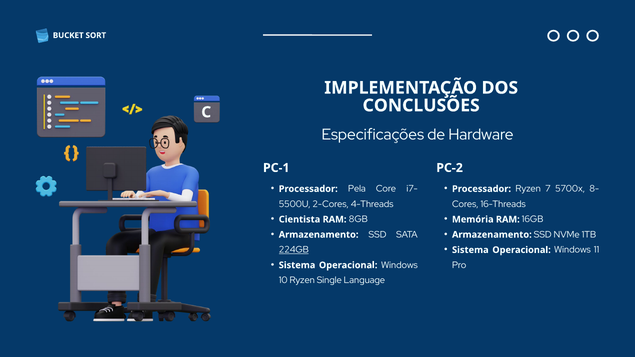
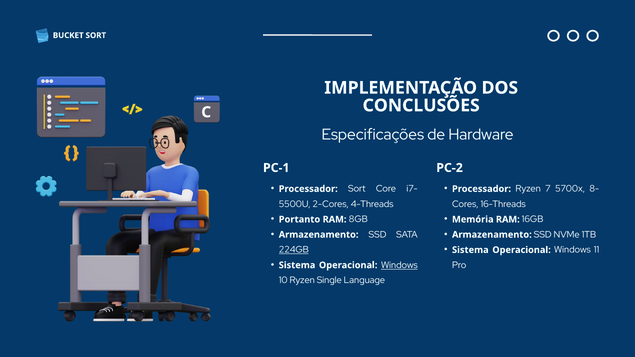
Processador Pela: Pela -> Sort
Cientista: Cientista -> Portanto
Windows at (399, 265) underline: none -> present
